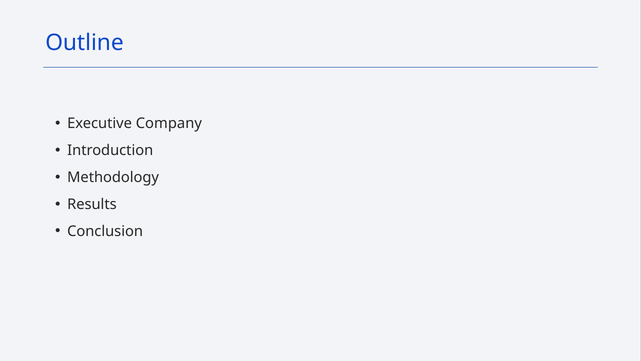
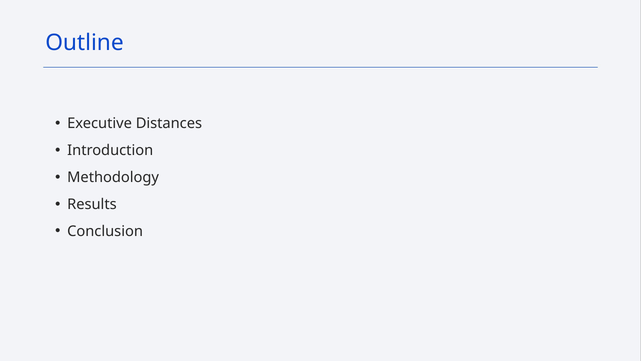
Company: Company -> Distances
